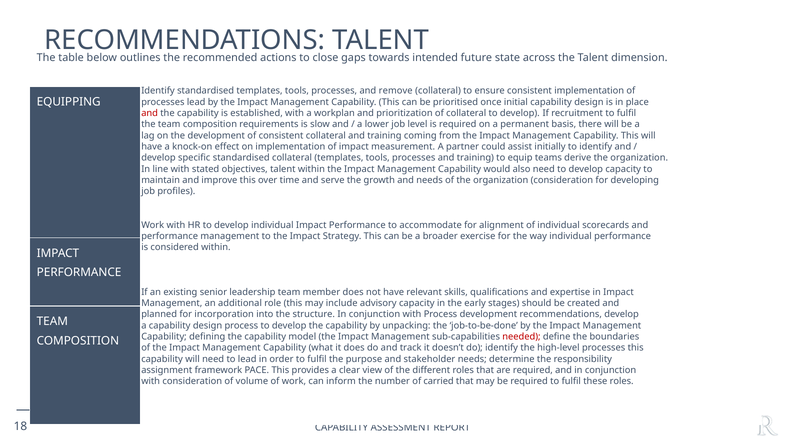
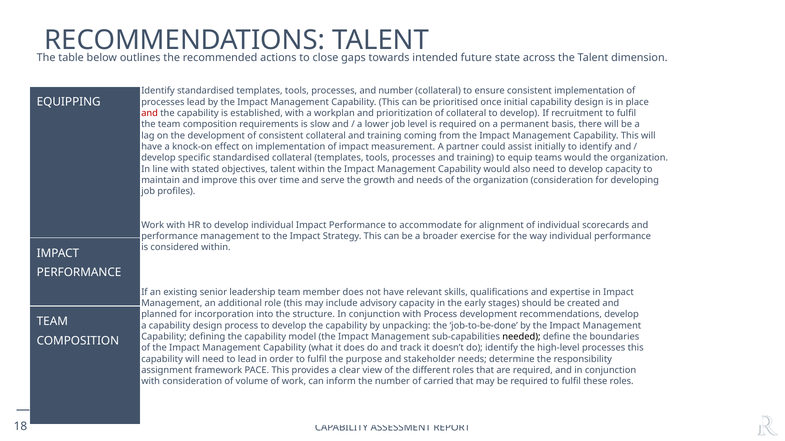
and remove: remove -> number
teams derive: derive -> would
needed colour: red -> black
